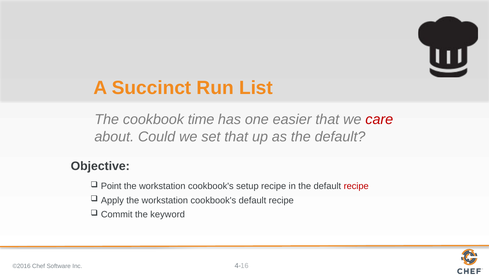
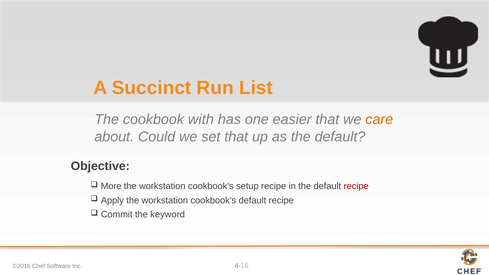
time: time -> with
care colour: red -> orange
Point: Point -> More
